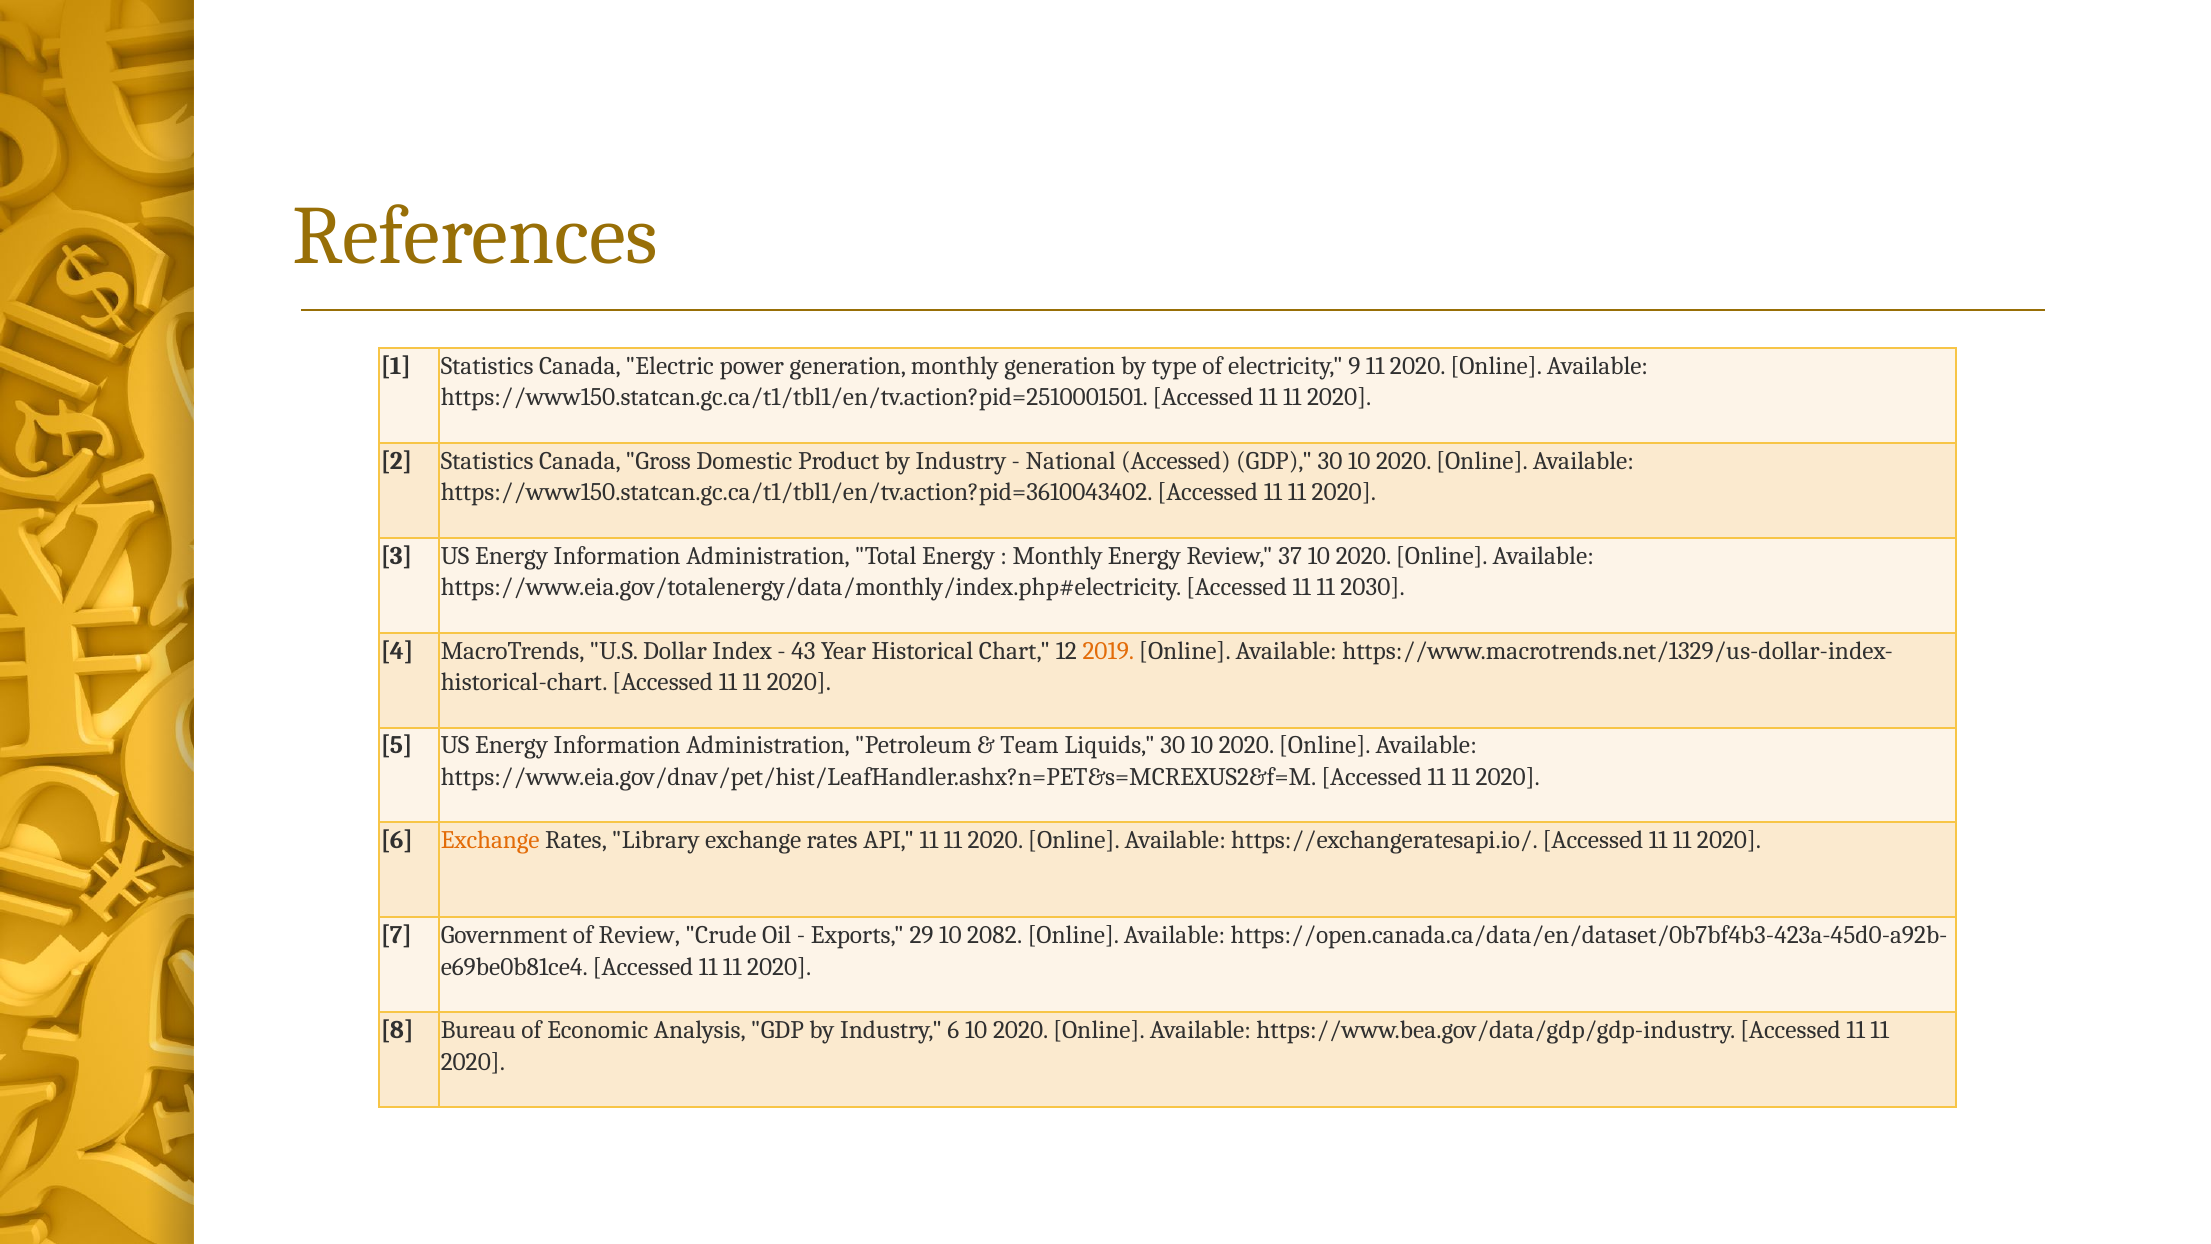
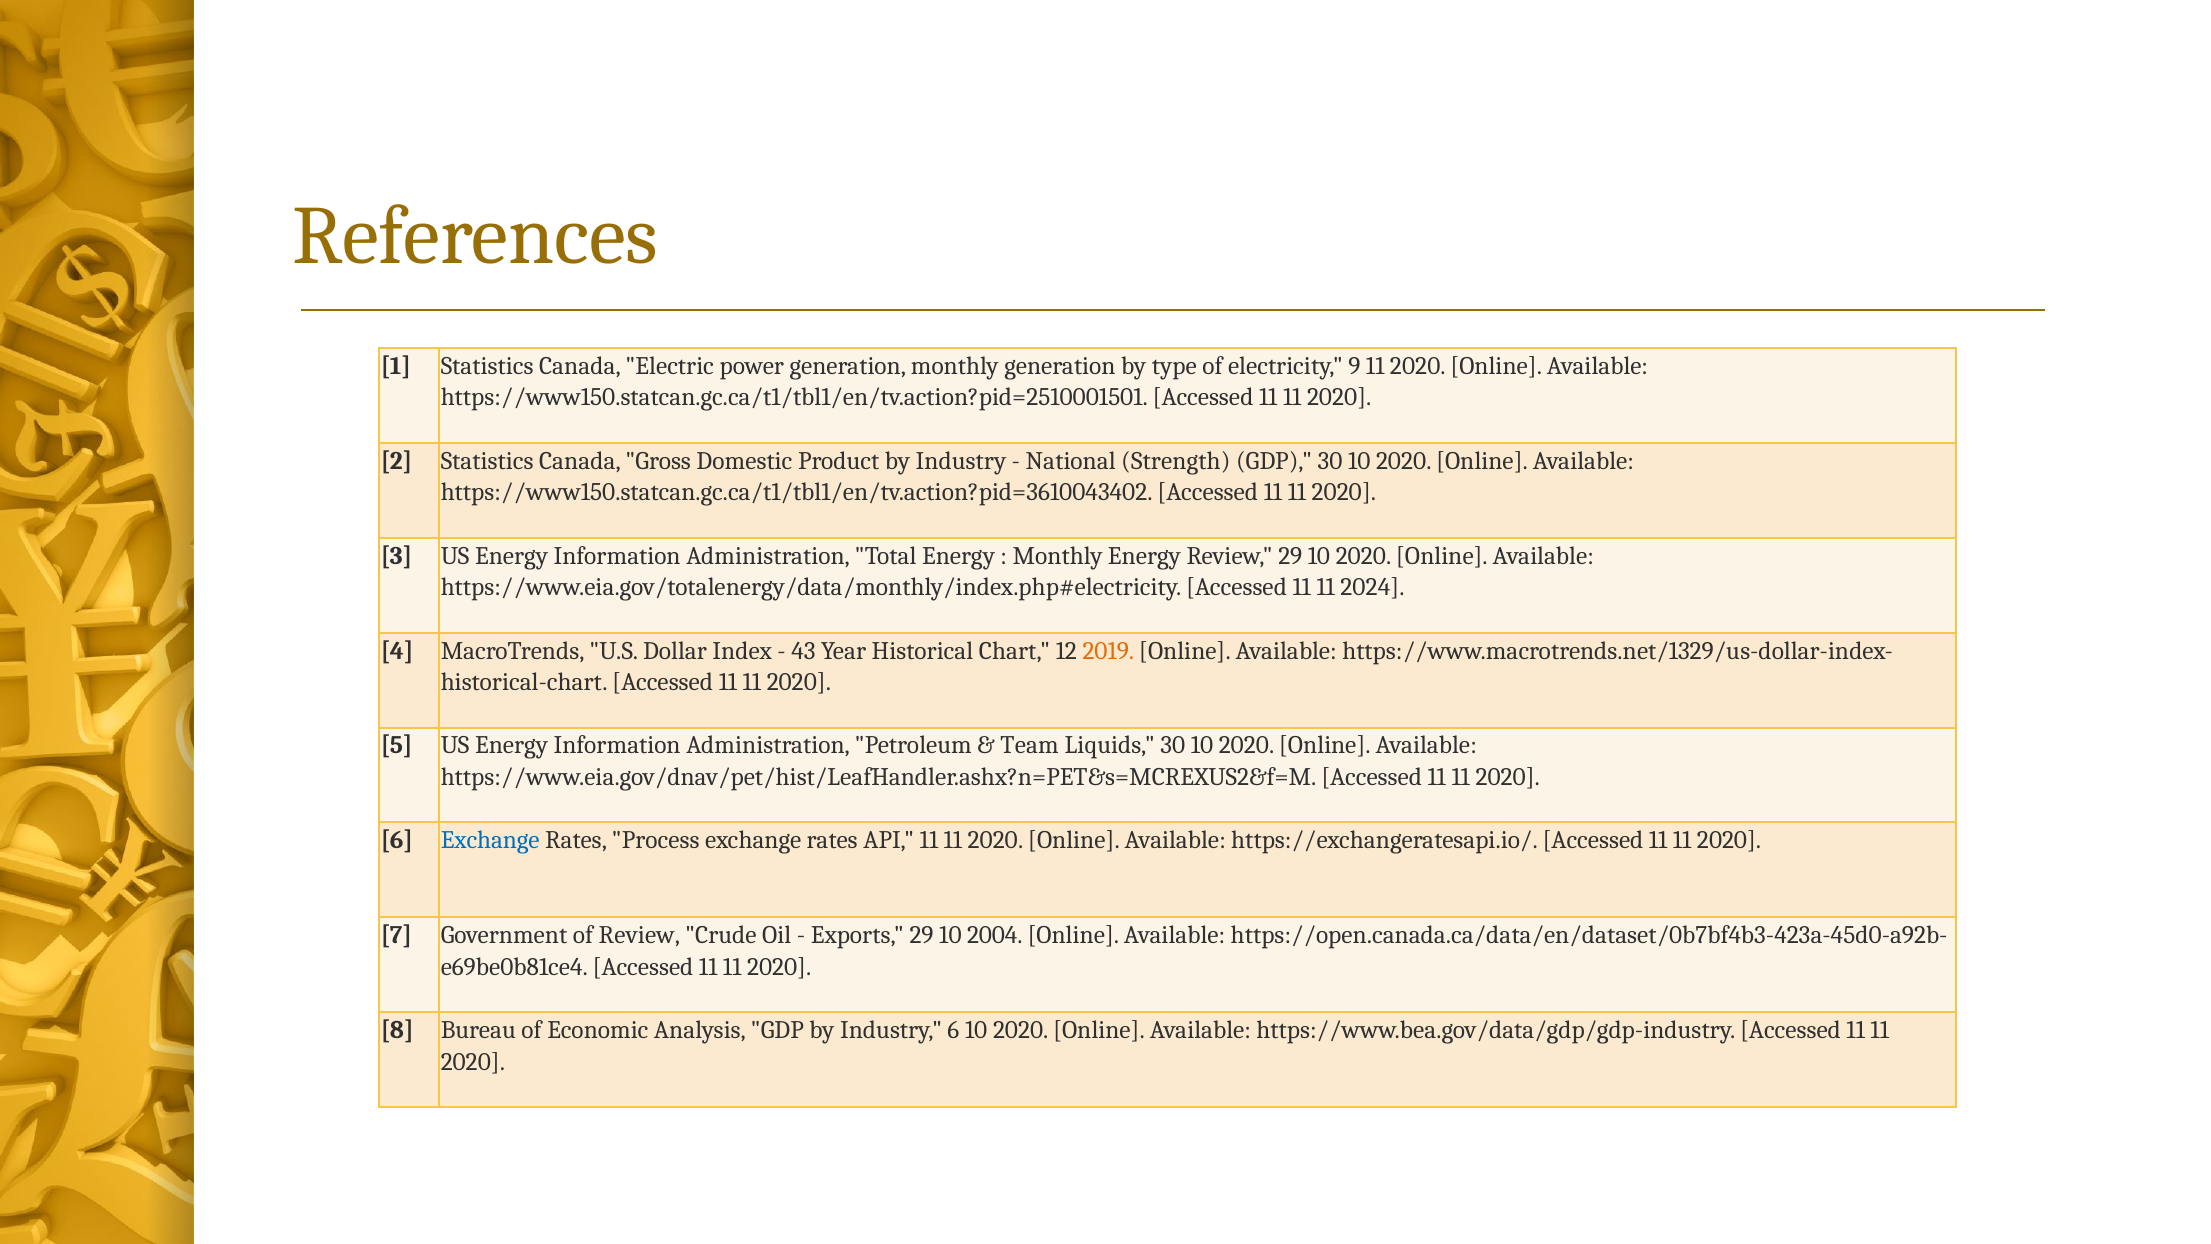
National Accessed: Accessed -> Strength
Review 37: 37 -> 29
2030: 2030 -> 2024
Exchange at (490, 841) colour: orange -> blue
Library: Library -> Process
2082: 2082 -> 2004
